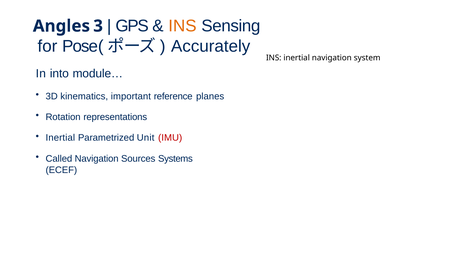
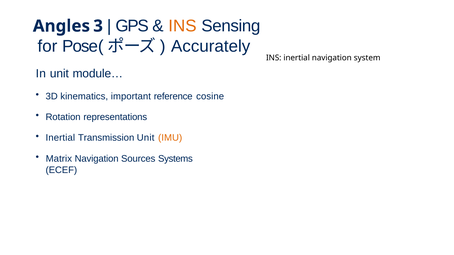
In into: into -> unit
planes: planes -> cosine
Parametrized: Parametrized -> Transmission
IMU colour: red -> orange
Called: Called -> Matrix
